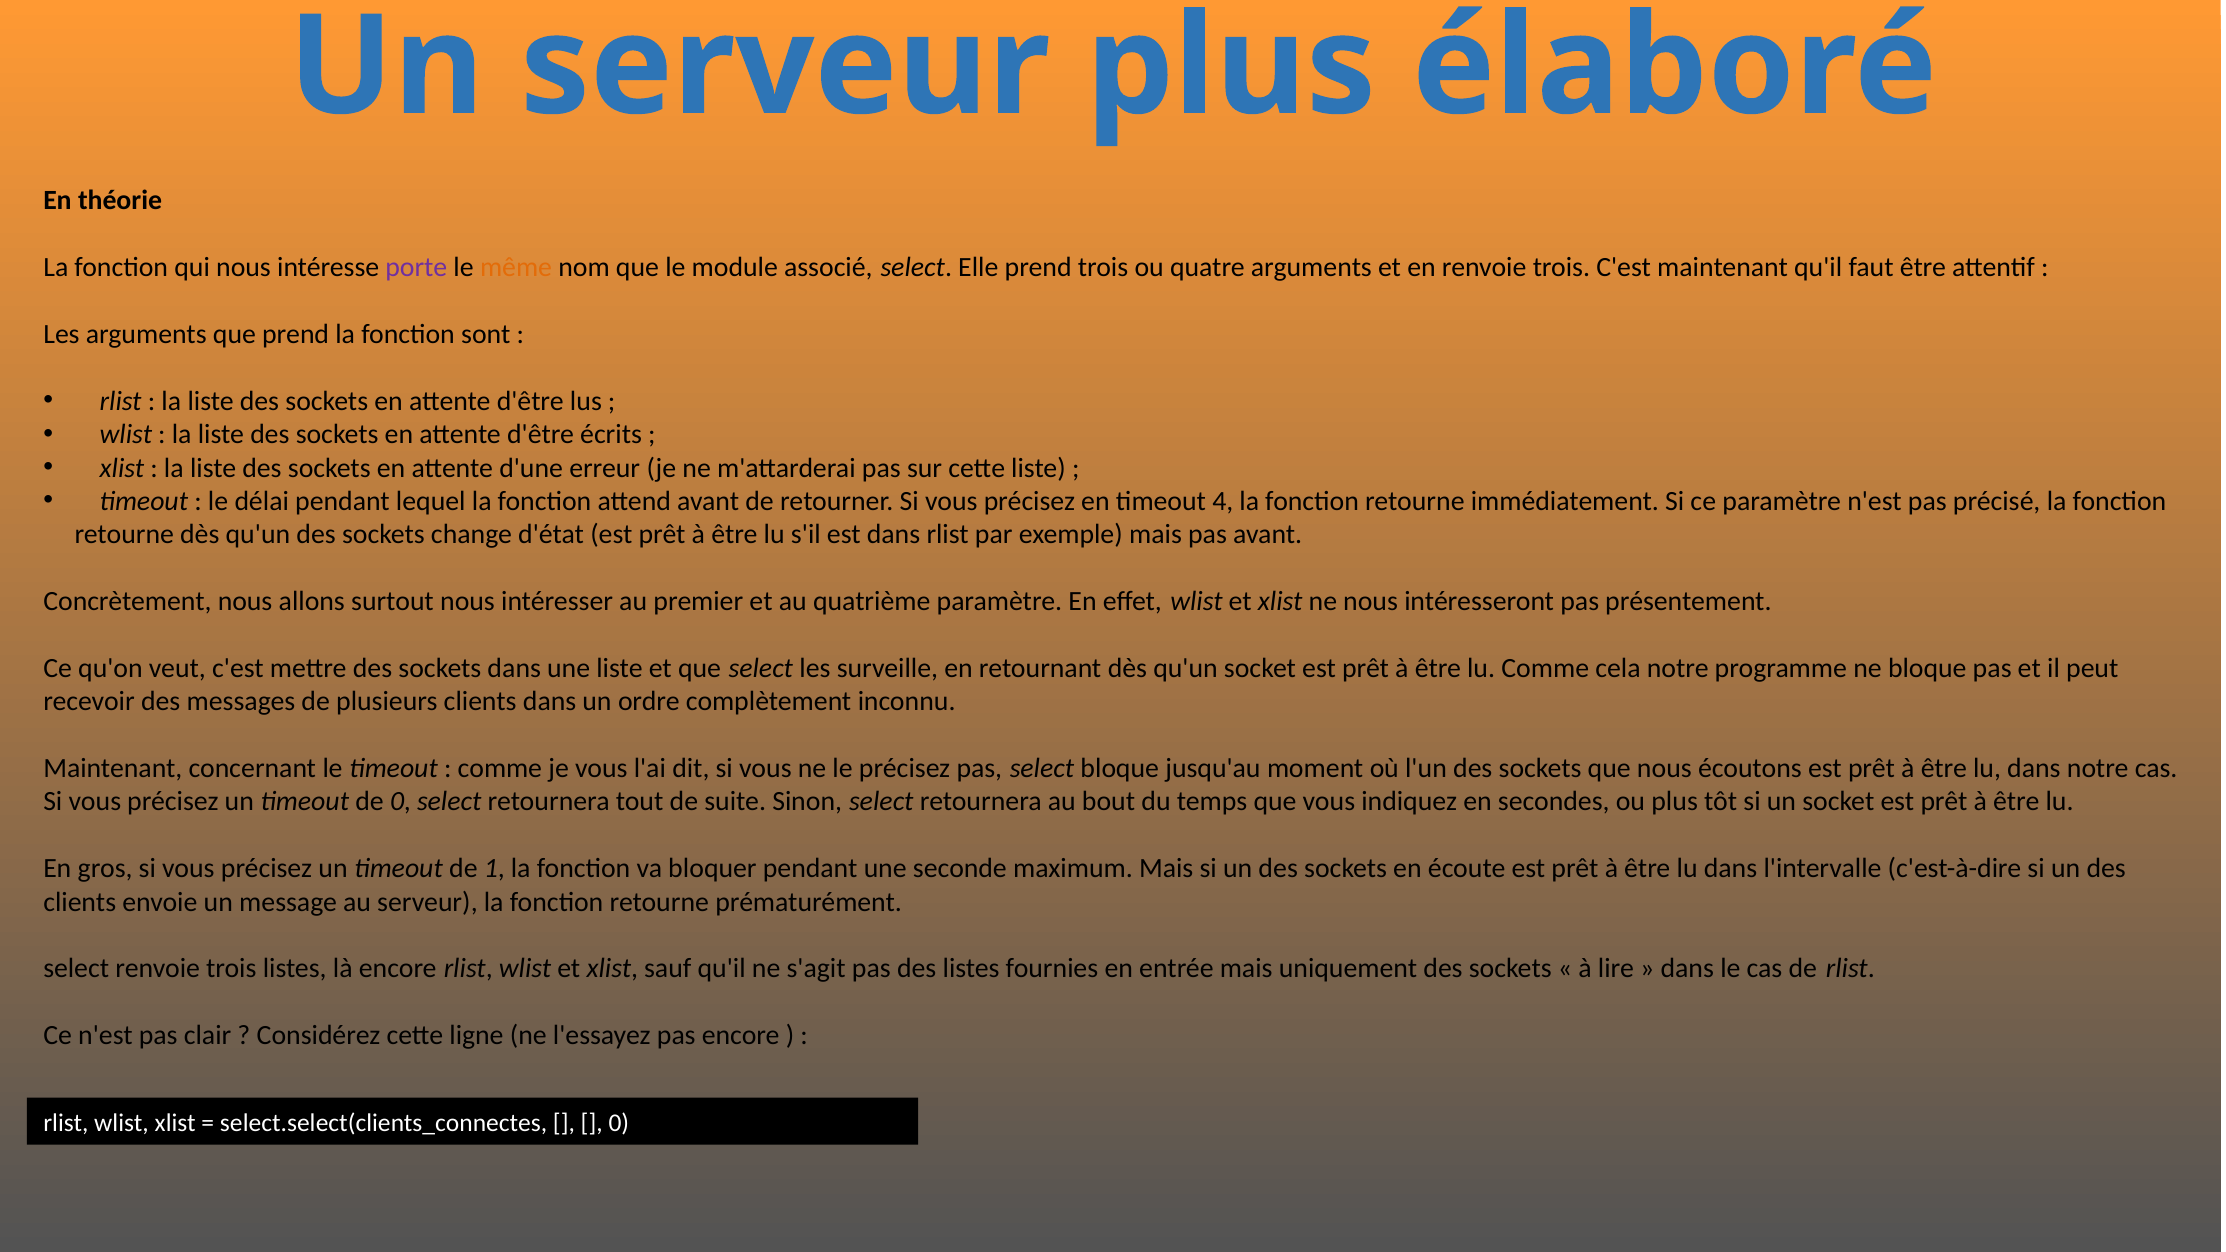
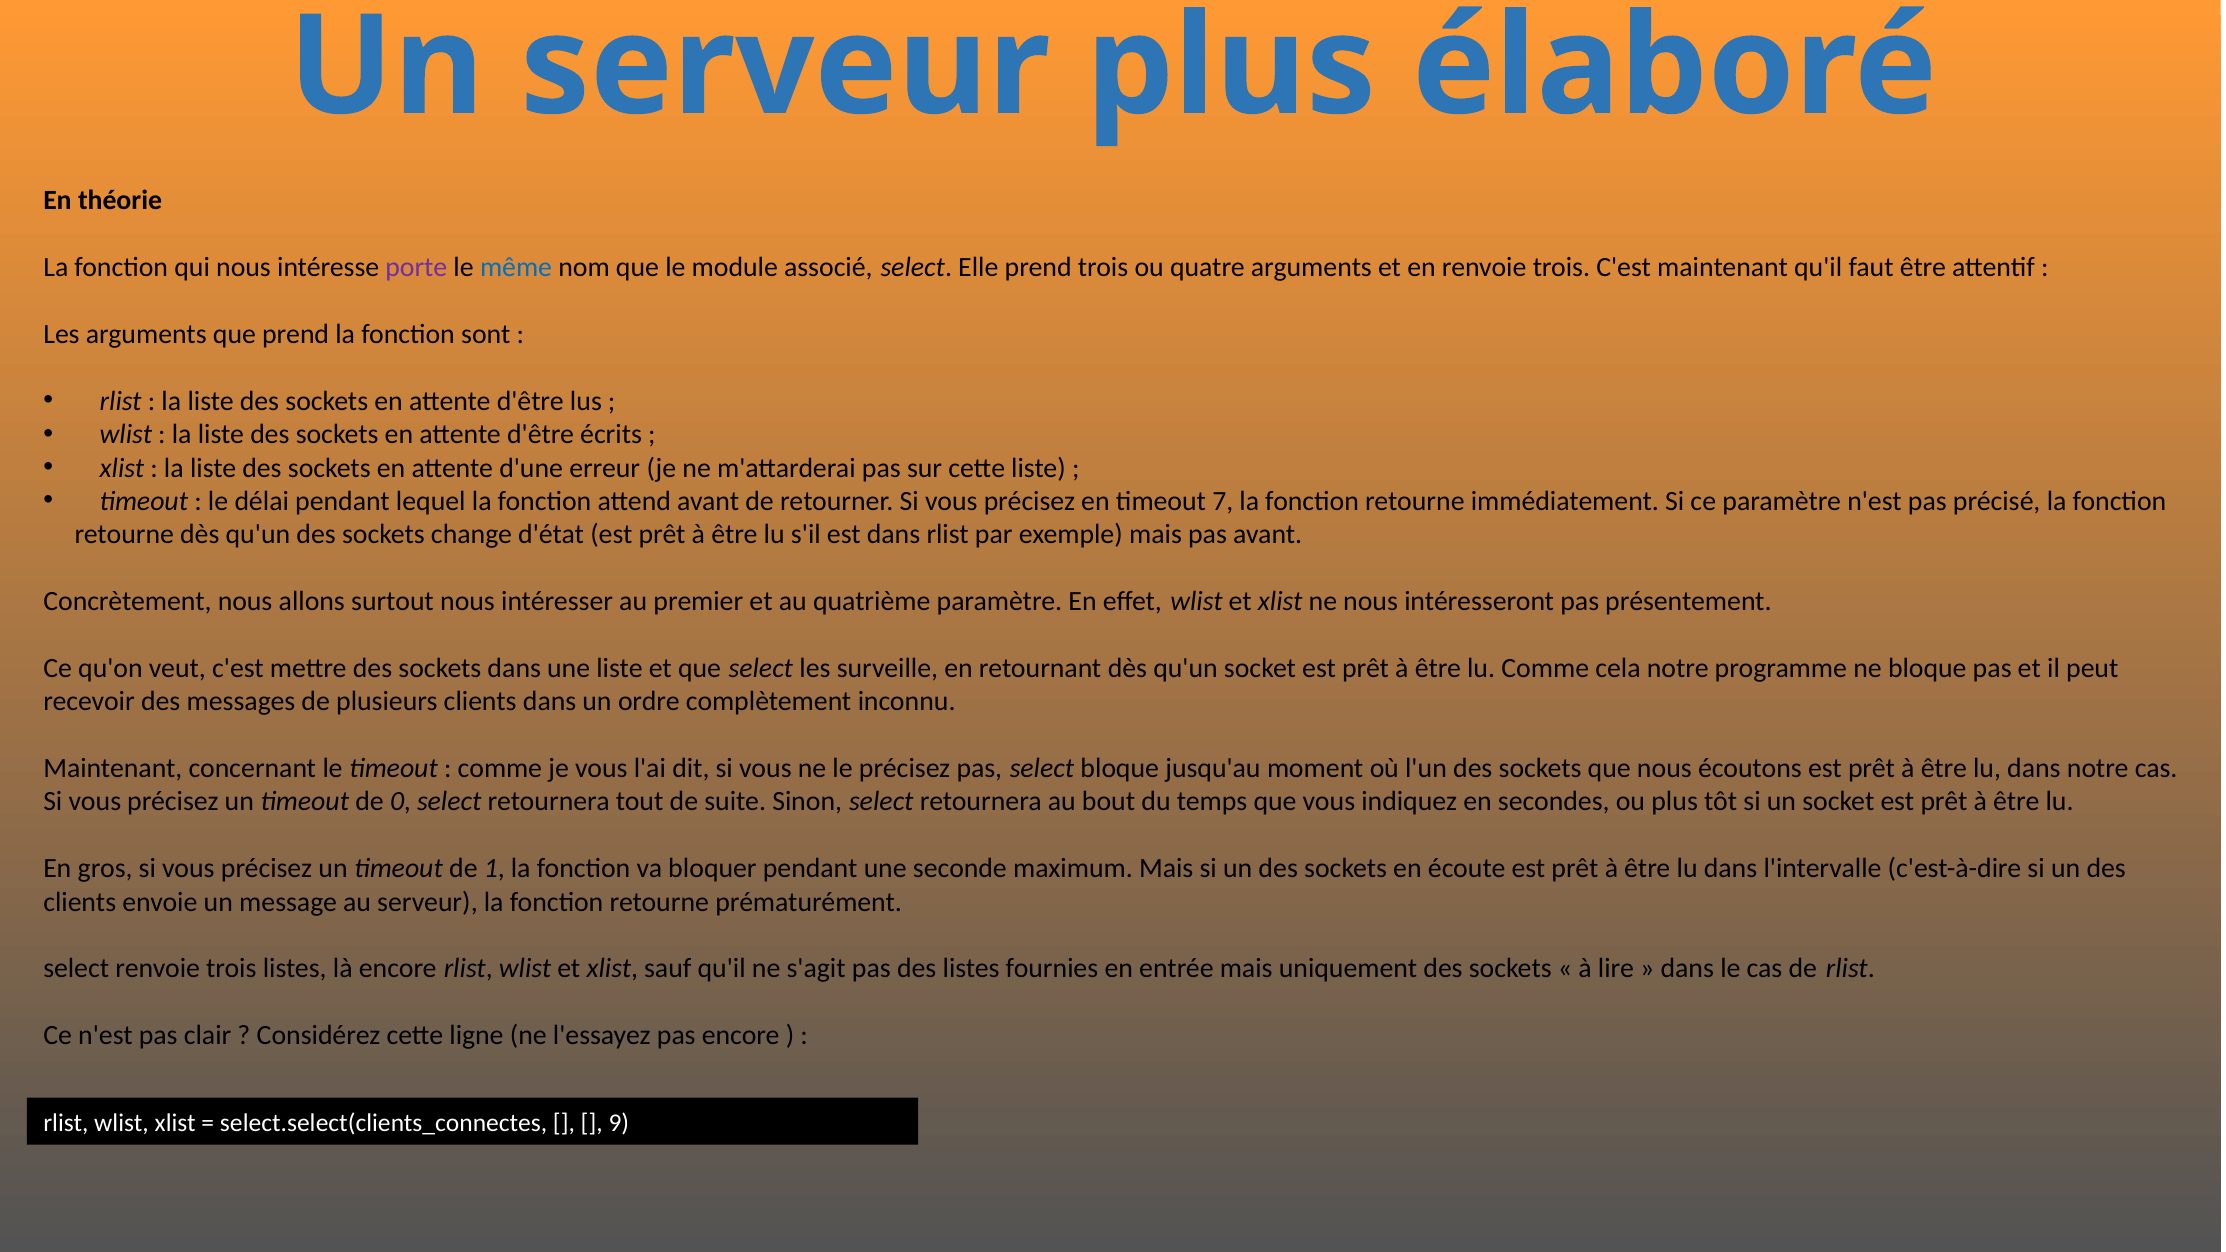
même colour: orange -> blue
4: 4 -> 7
0 at (619, 1123): 0 -> 9
